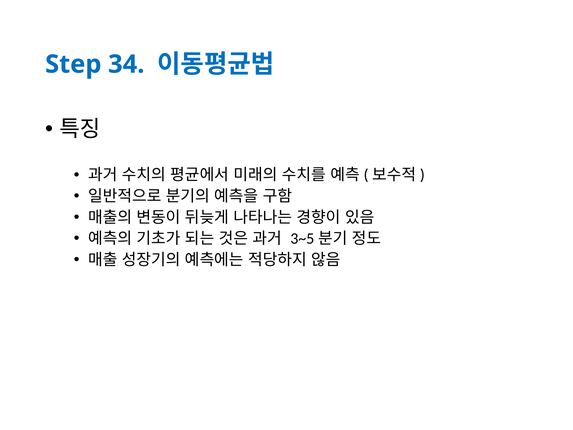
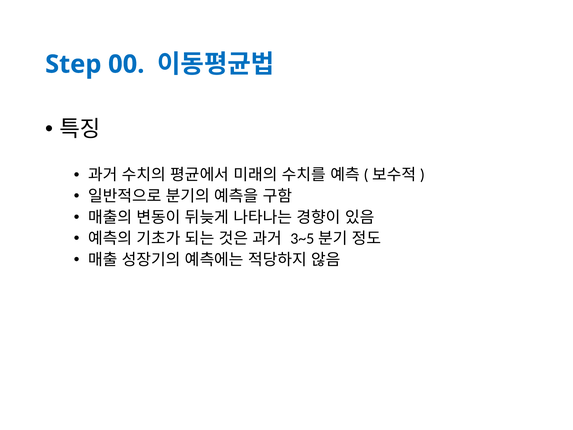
34: 34 -> 00
